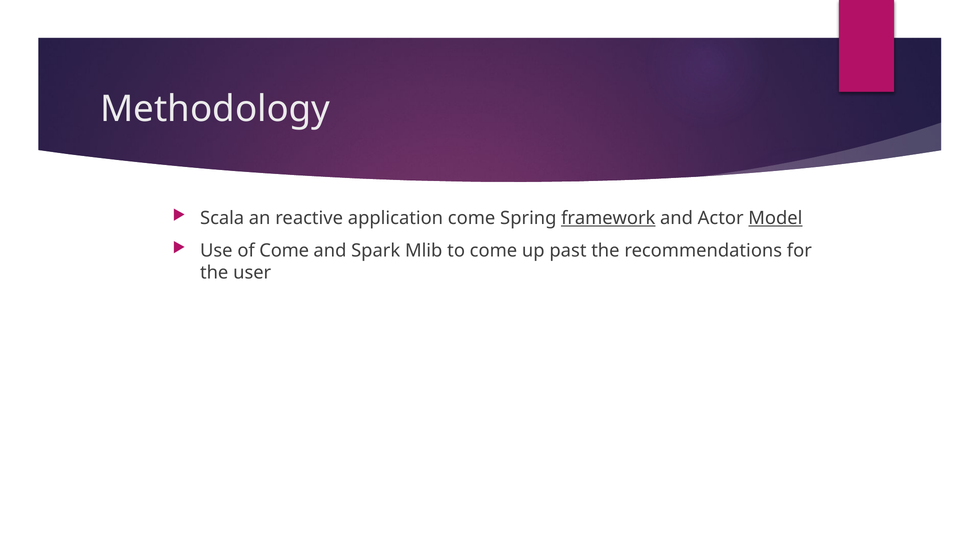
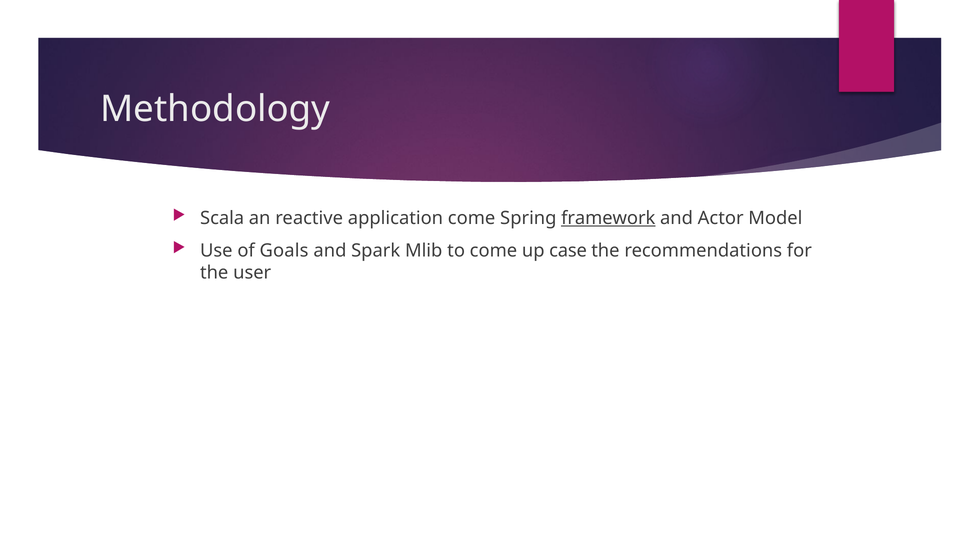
Model underline: present -> none
of Come: Come -> Goals
past: past -> case
